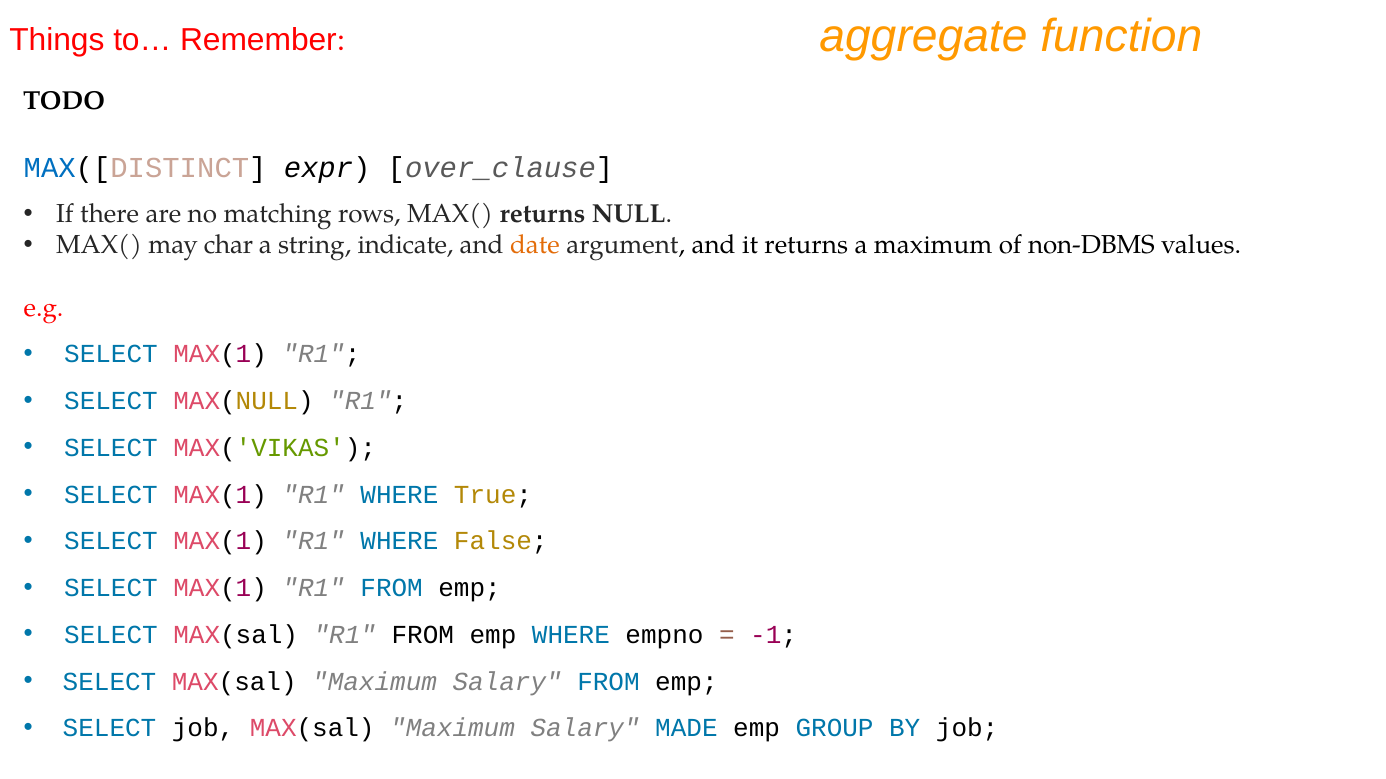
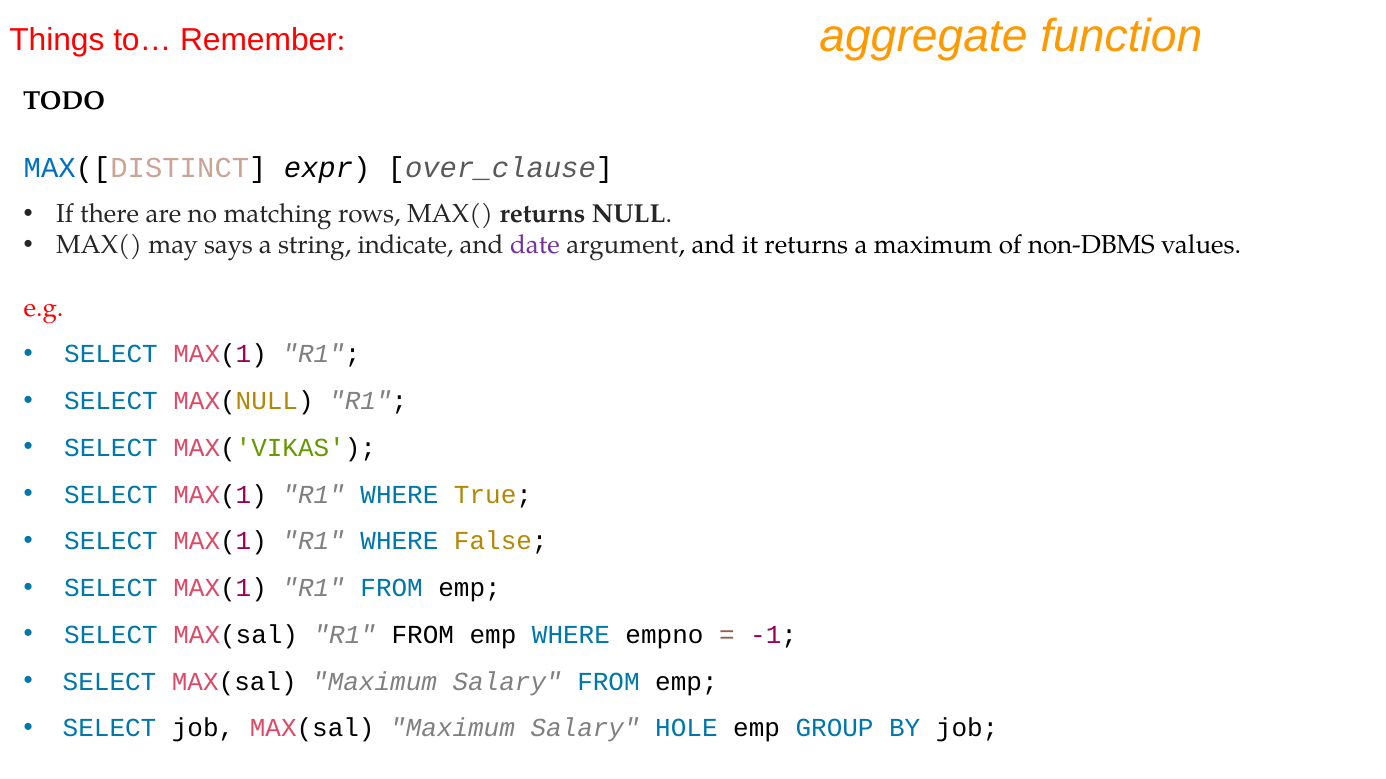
char: char -> says
date colour: orange -> purple
MADE: MADE -> HOLE
